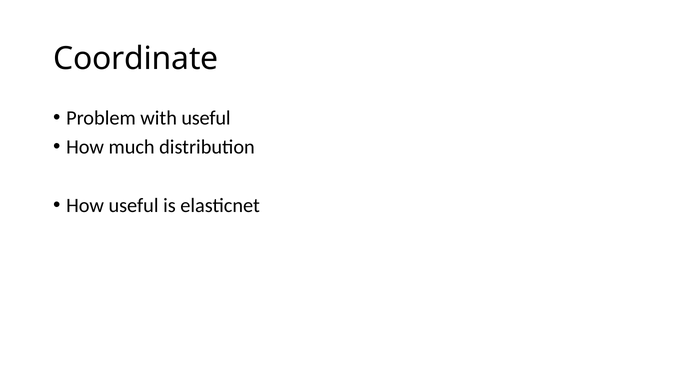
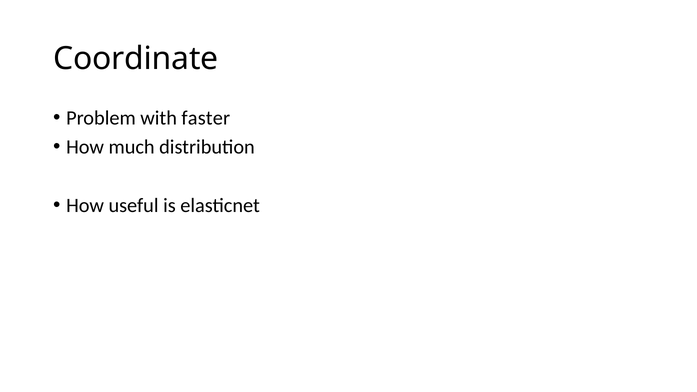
with useful: useful -> faster
